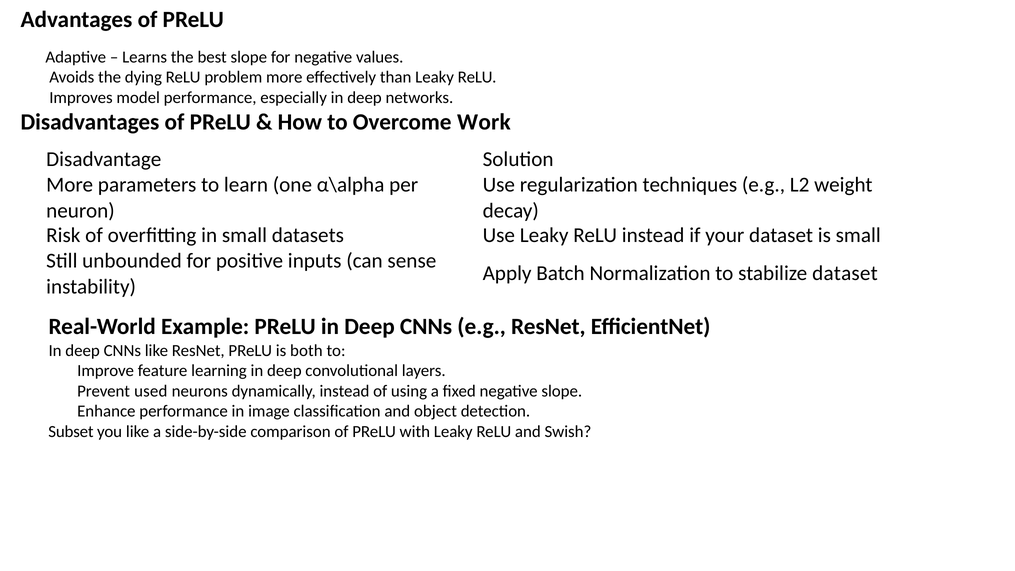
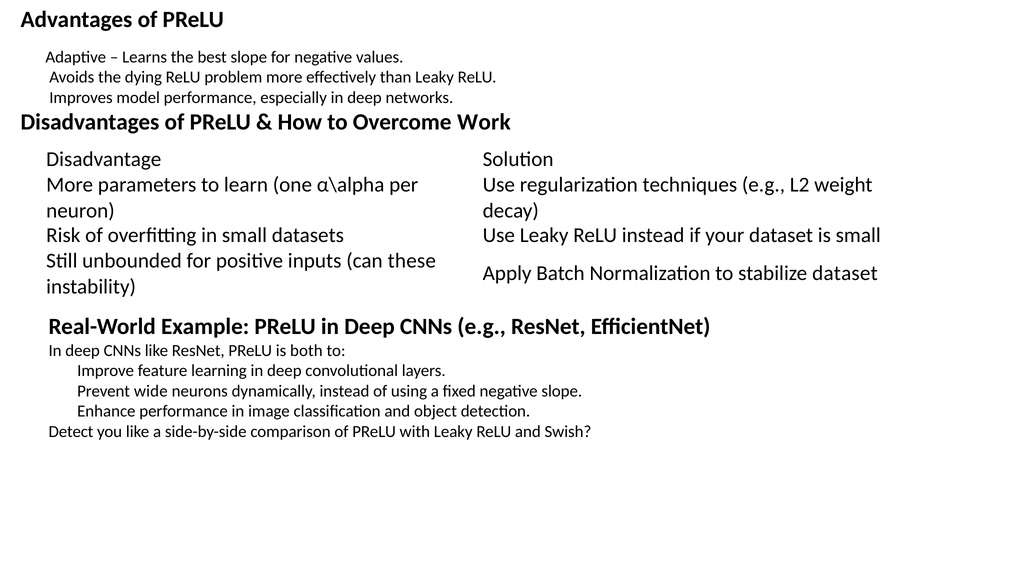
sense: sense -> these
used: used -> wide
Subset: Subset -> Detect
